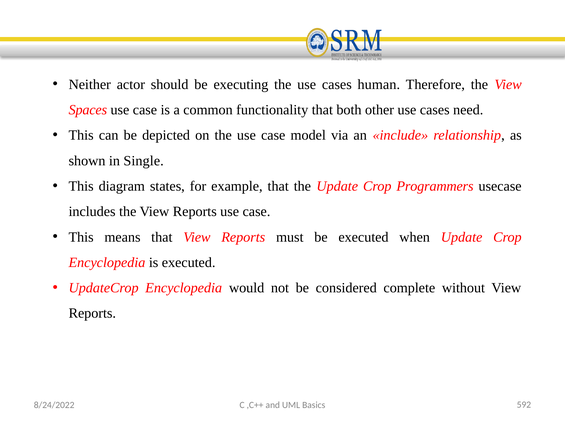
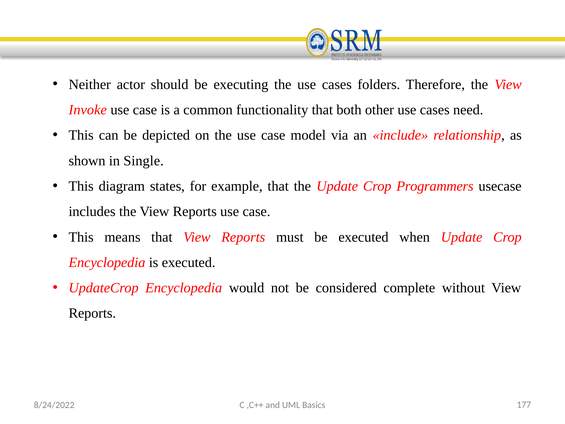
human: human -> folders
Spaces: Spaces -> Invoke
592: 592 -> 177
